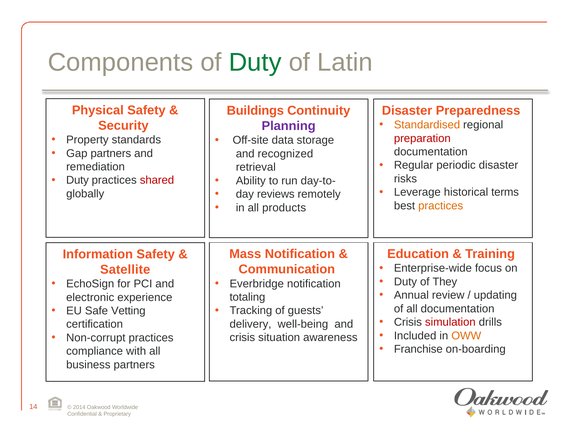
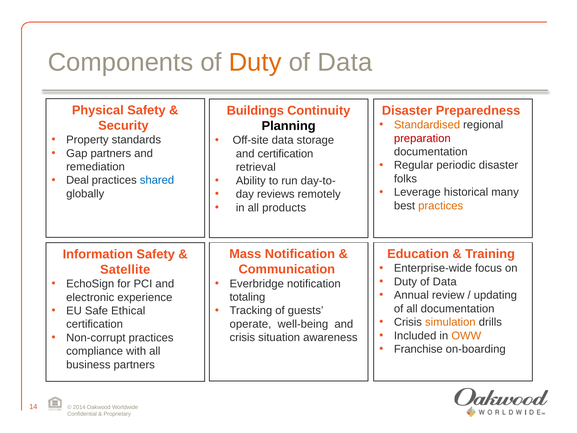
Duty at (255, 62) colour: green -> orange
Latin at (345, 62): Latin -> Data
Planning colour: purple -> black
and recognized: recognized -> certification
risks: risks -> folks
Duty at (77, 180): Duty -> Deal
shared colour: red -> blue
terms: terms -> many
They at (445, 282): They -> Data
Vetting: Vetting -> Ethical
simulation colour: red -> orange
delivery: delivery -> operate
